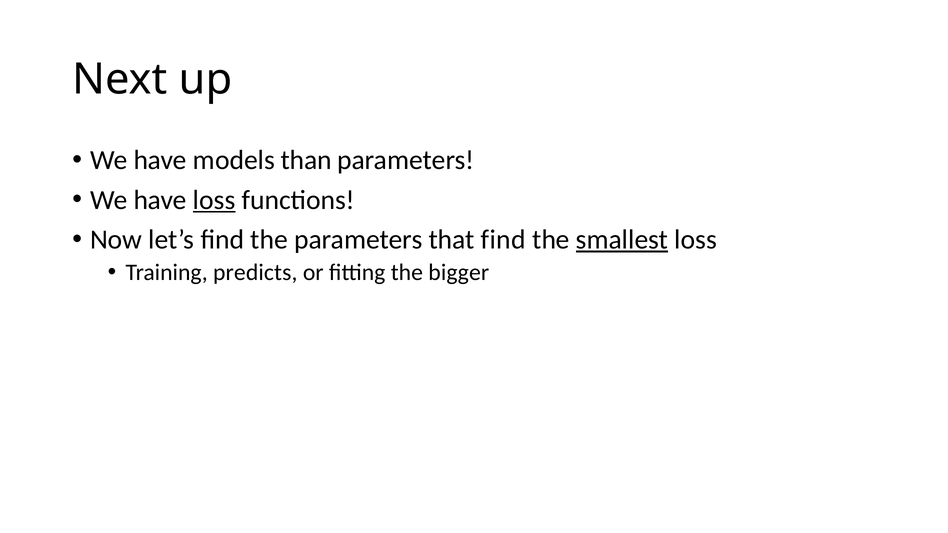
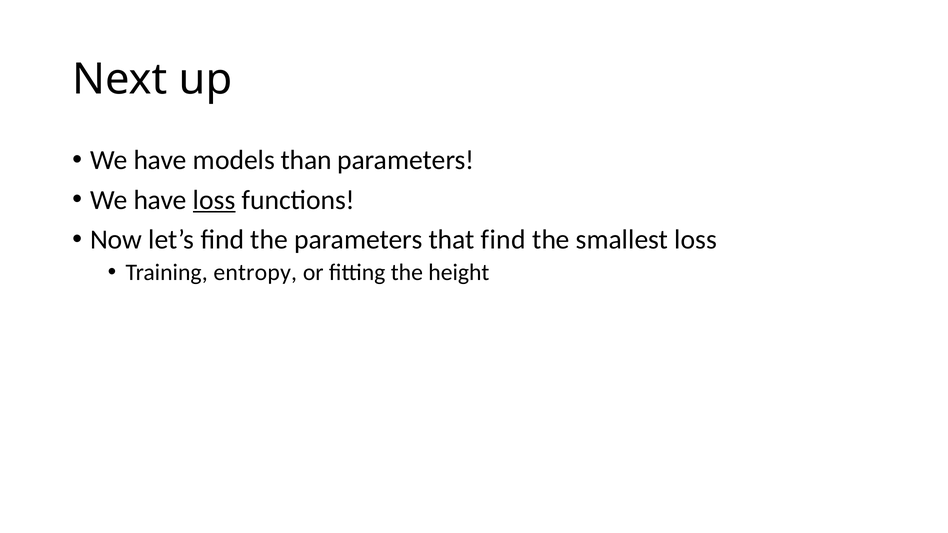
smallest underline: present -> none
predicts: predicts -> entropy
bigger: bigger -> height
